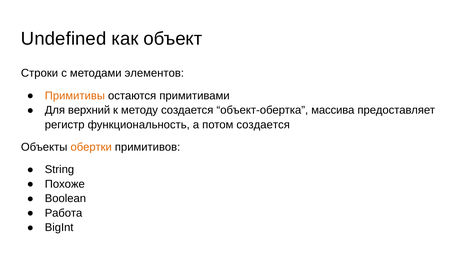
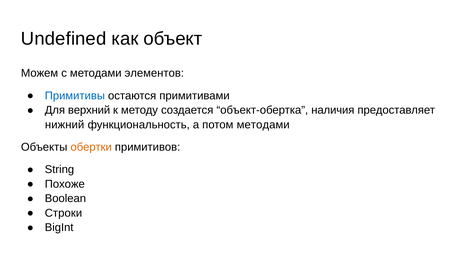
Строки: Строки -> Можем
Примитивы colour: orange -> blue
массива: массива -> наличия
регистр: регистр -> нижний
потом создается: создается -> методами
Работа: Работа -> Строки
